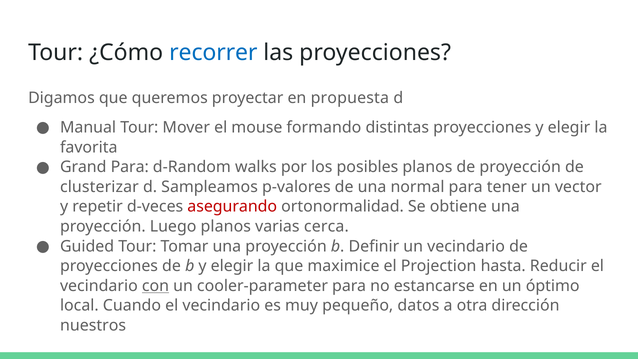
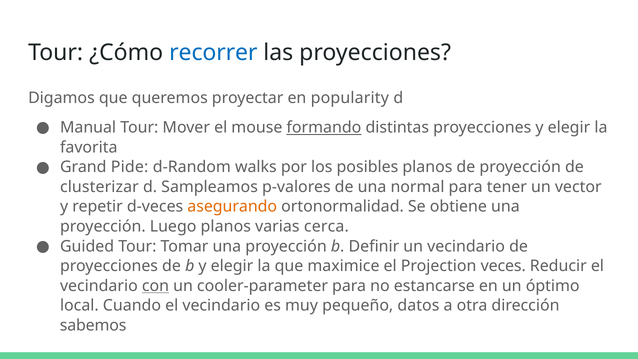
propuesta: propuesta -> popularity
formando underline: none -> present
Grand Para: Para -> Pide
asegurando colour: red -> orange
hasta: hasta -> veces
nuestros: nuestros -> sabemos
